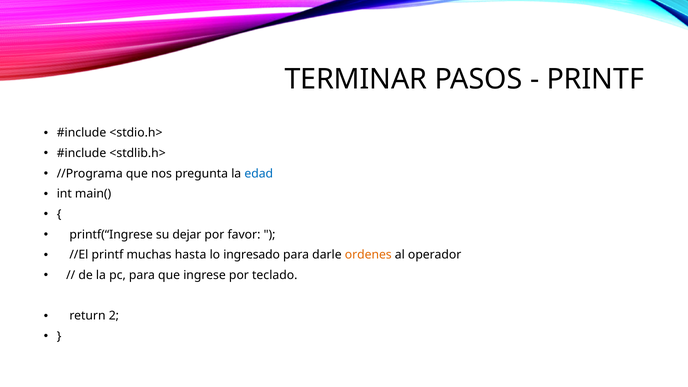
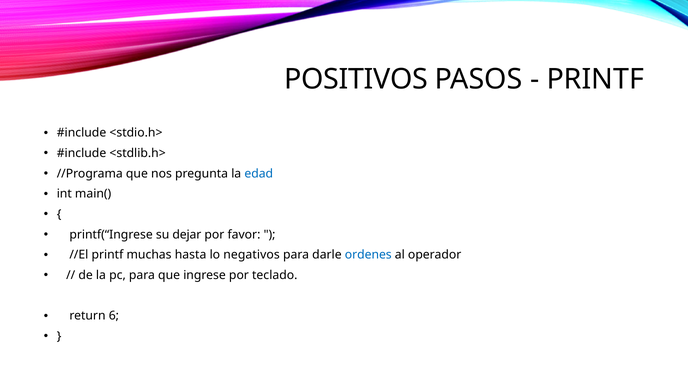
TERMINAR: TERMINAR -> POSITIVOS
ingresado: ingresado -> negativos
ordenes colour: orange -> blue
2: 2 -> 6
